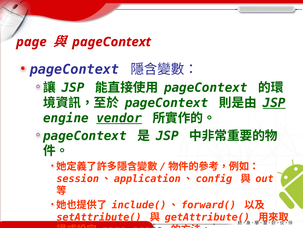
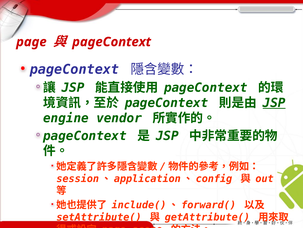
vendor underline: present -> none
